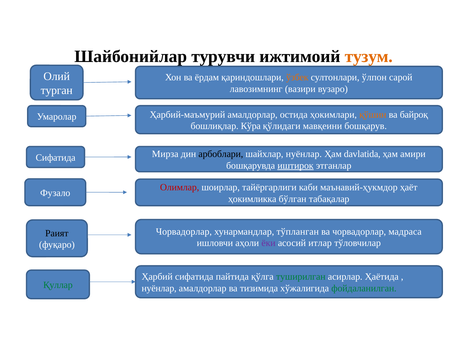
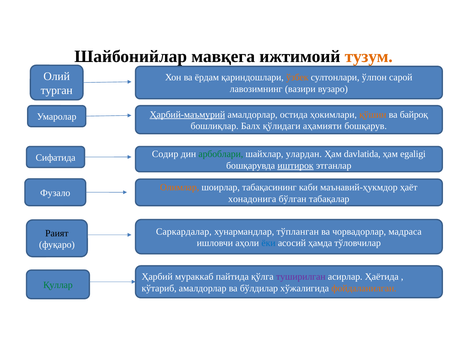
турувчи: турувчи -> мавқега
Ҳарбий-маъмурий underline: none -> present
Кўра: Кўра -> Балx
мавқеини: мавқеини -> аҳамияти
Мирза: Мирза -> Содир
арбоблари colour: black -> green
шайхлар нуёнлар: нуёнлар -> улардан
амири: амири -> egaligi
Олимлар colour: red -> orange
тайёргарлиги: тайёргарлиги -> табақасининг
ҳокимликка: ҳокимликка -> хонадонига
Чорвадорлар at (184, 231): Чорвадорлар -> Саркардалар
ёки colour: purple -> blue
итлар: итлар -> ҳамда
Ҳарбий сифатида: сифатида -> мураккаб
туширилган colour: green -> purple
нуёнлар at (159, 288): нуёнлар -> кўтариб
тизимида: тизимида -> бўлдилар
фойдаланилган colour: green -> orange
